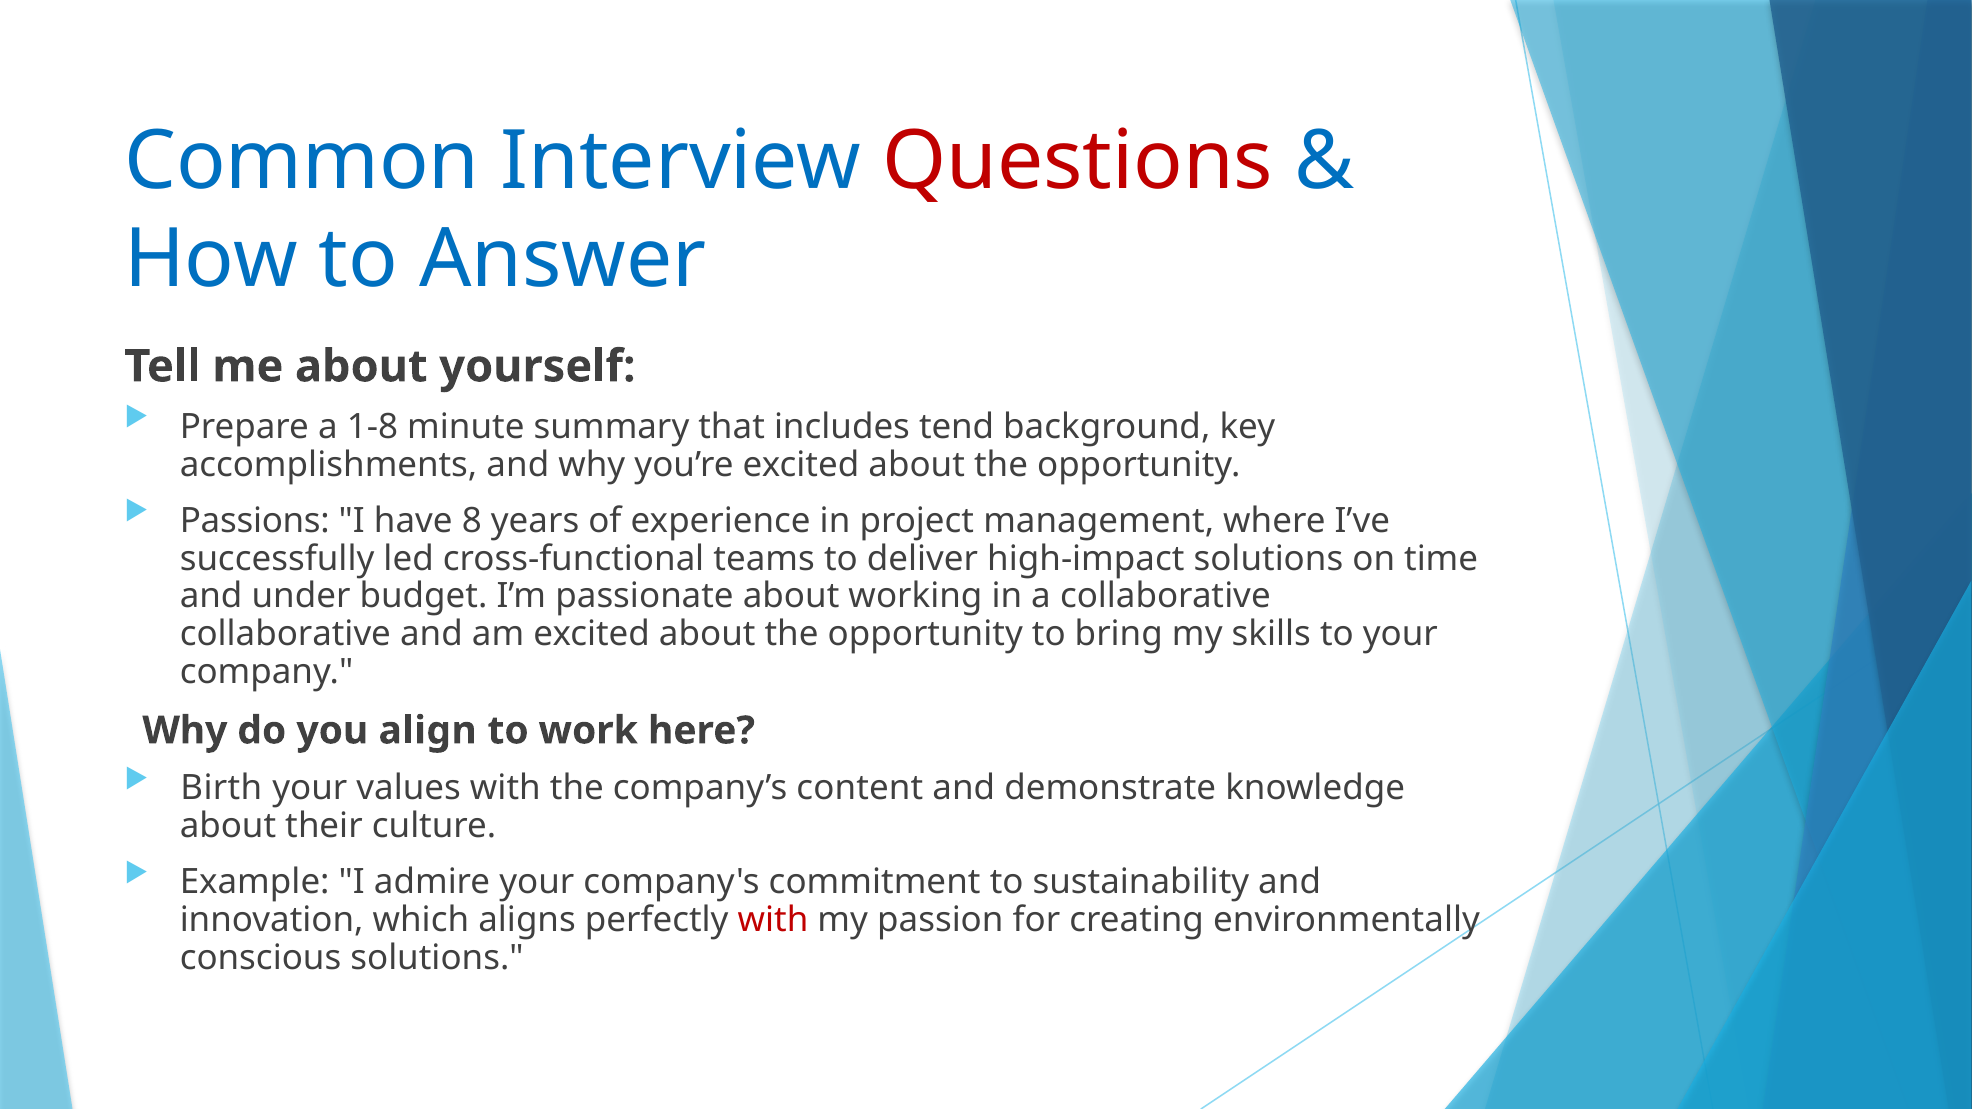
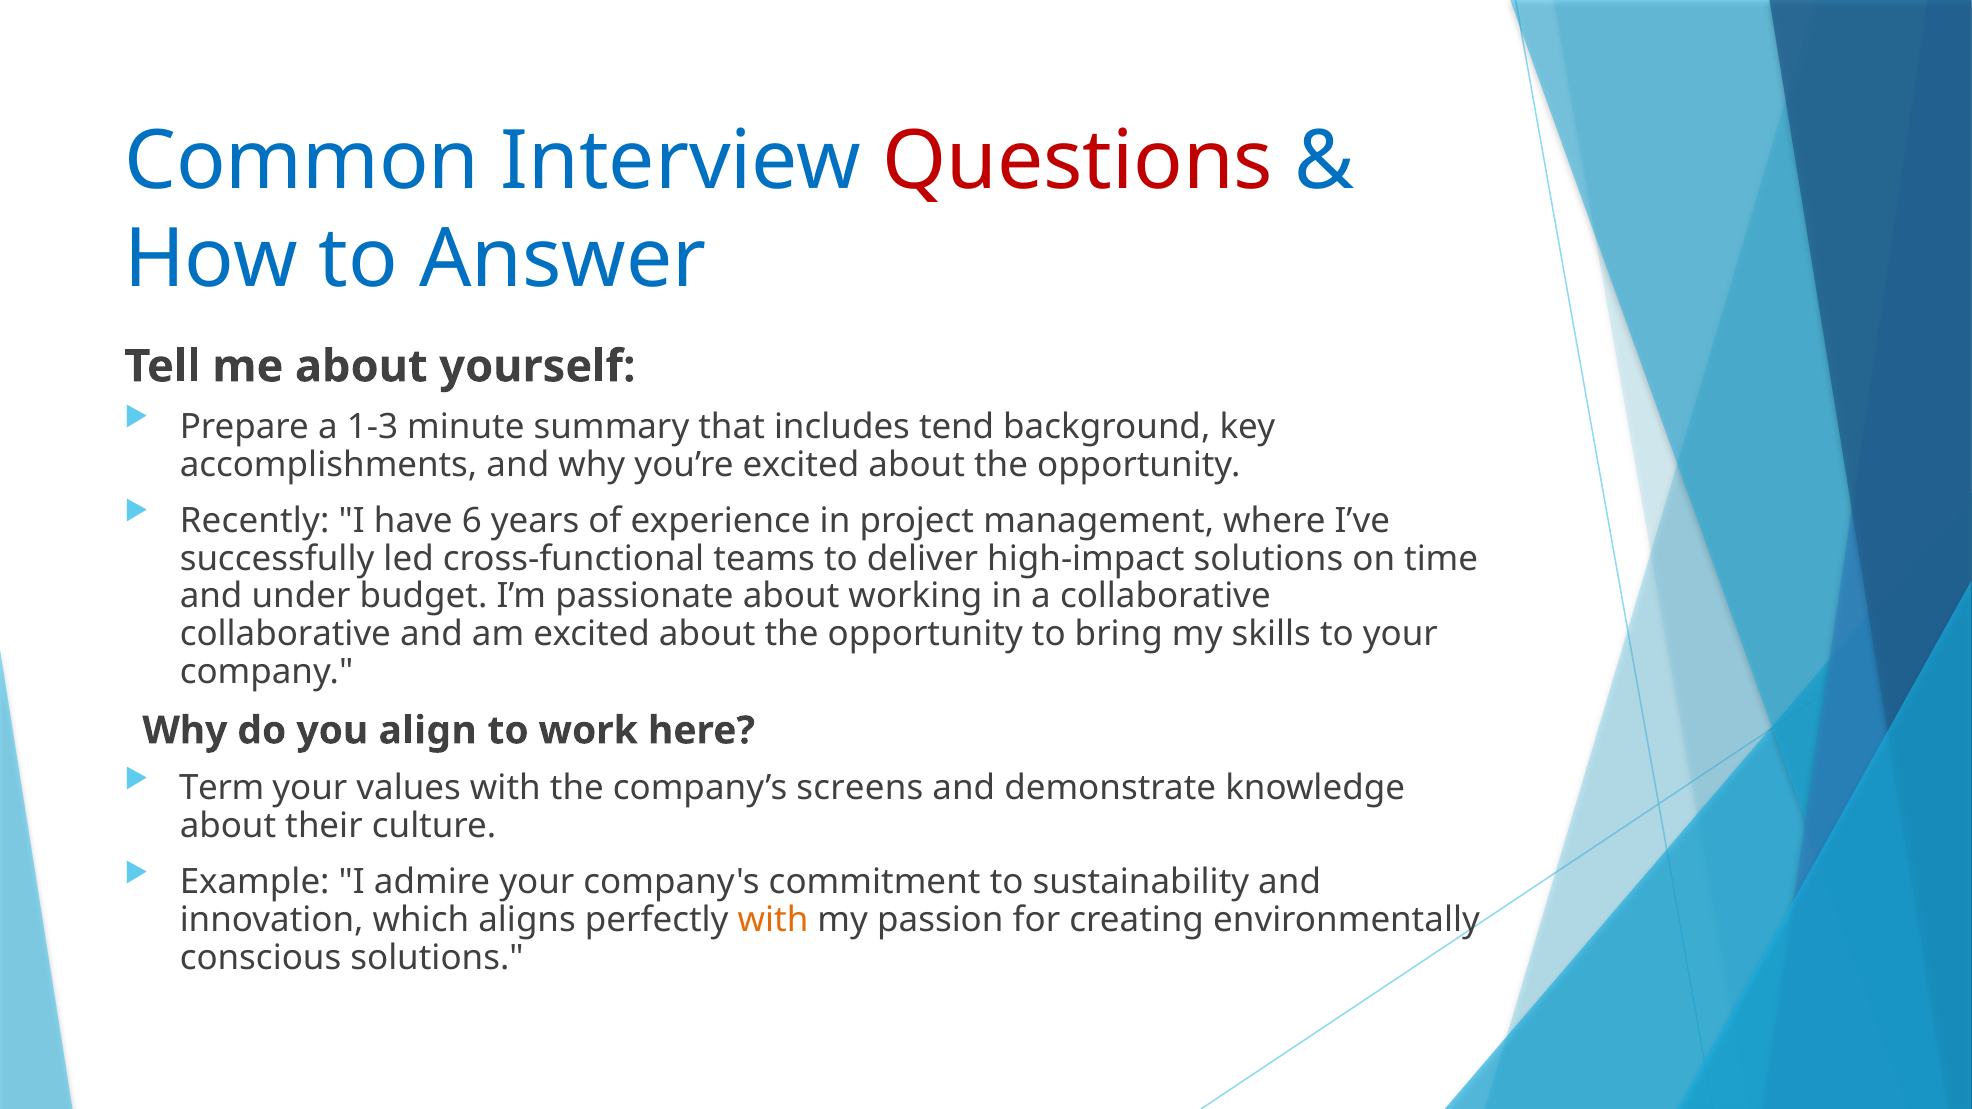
1-8: 1-8 -> 1-3
Passions: Passions -> Recently
8: 8 -> 6
Birth: Birth -> Term
content: content -> screens
with at (773, 920) colour: red -> orange
